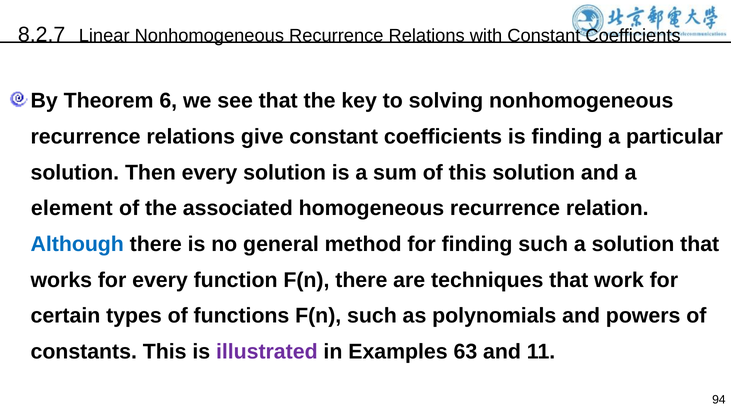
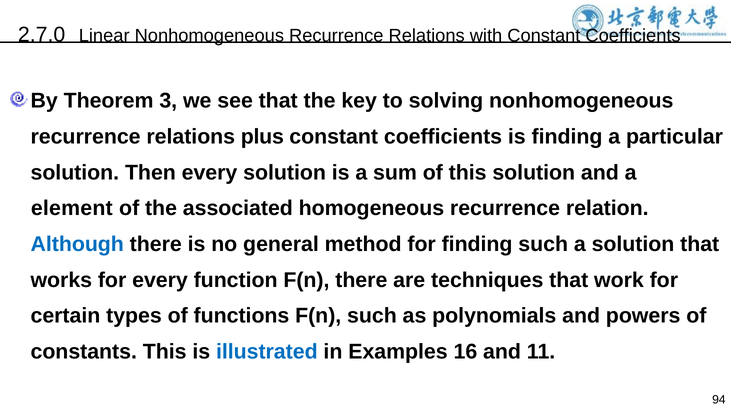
8.2.7: 8.2.7 -> 2.7.0
6: 6 -> 3
give: give -> plus
illustrated colour: purple -> blue
63: 63 -> 16
